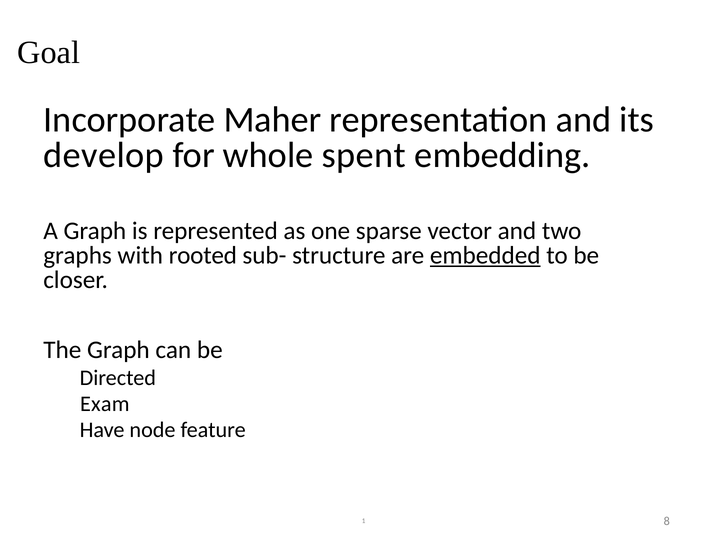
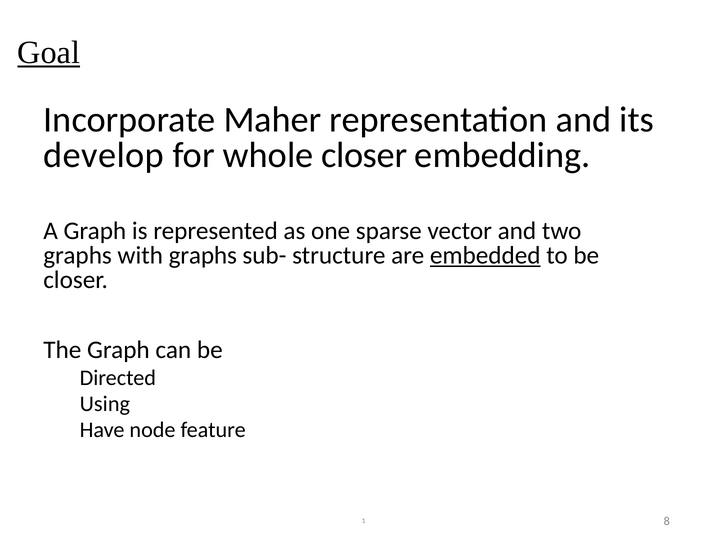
Goal underline: none -> present
whole spent: spent -> closer
with rooted: rooted -> graphs
Exam: Exam -> Using
